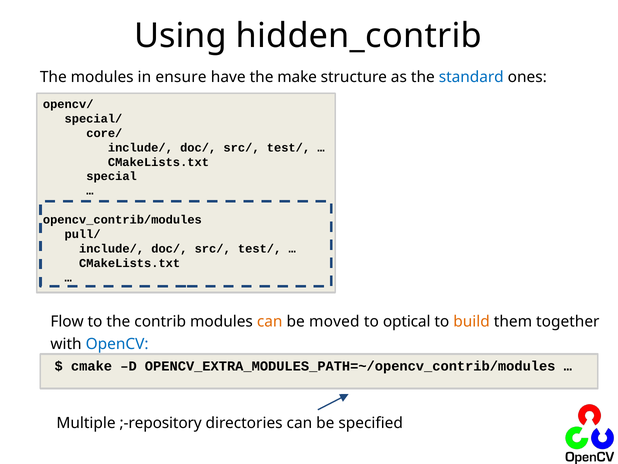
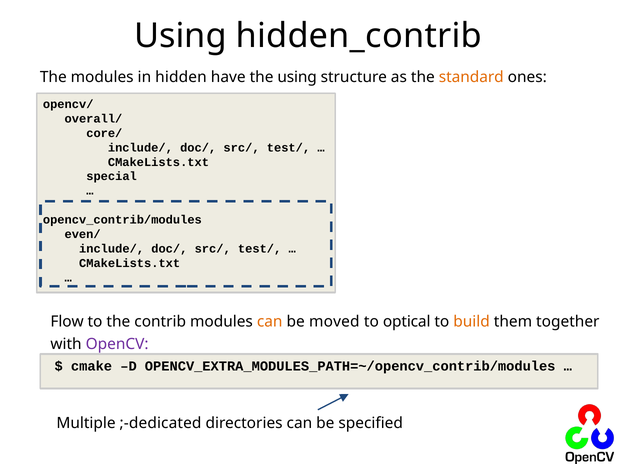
ensure: ensure -> hidden
the make: make -> using
standard colour: blue -> orange
special/: special/ -> overall/
pull/: pull/ -> even/
OpenCV colour: blue -> purple
;-repository: ;-repository -> ;-dedicated
